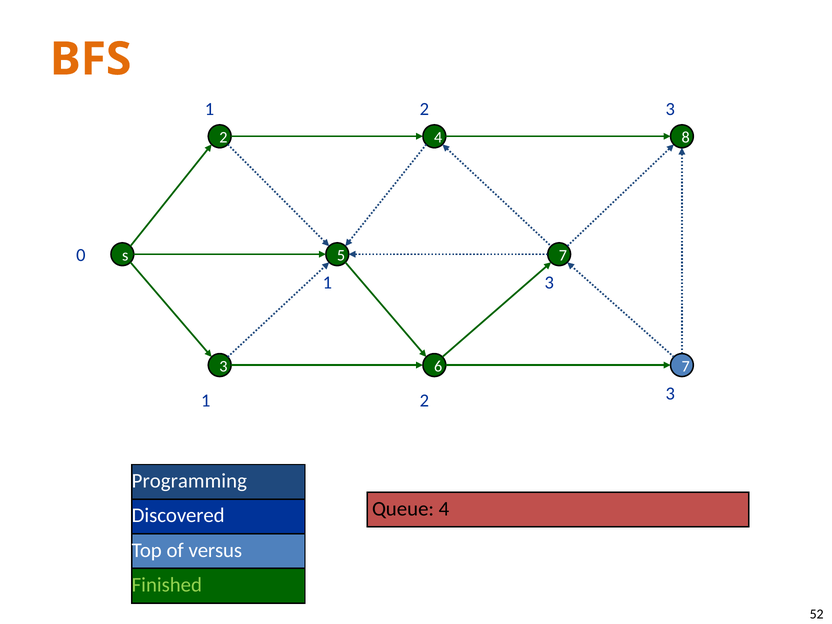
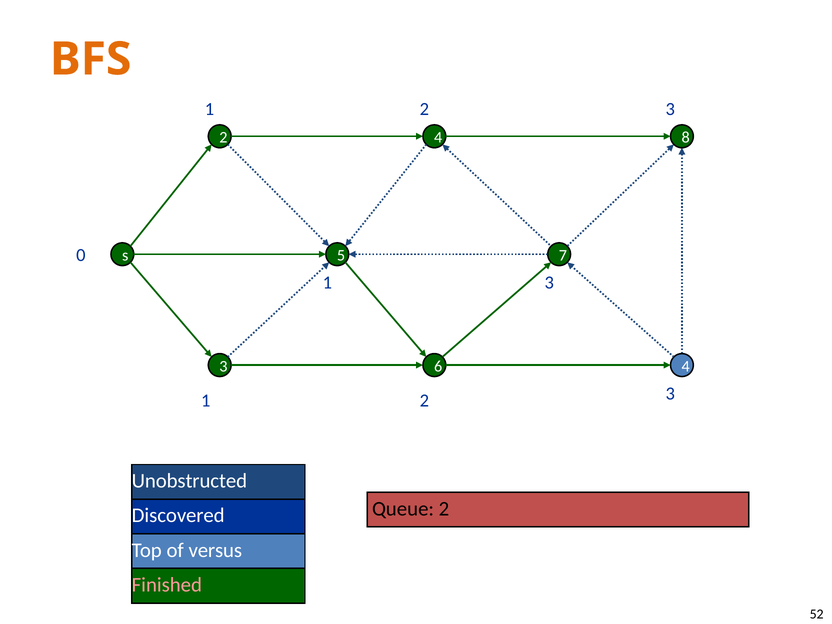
6 7: 7 -> 4
Programming: Programming -> Unobstructed
Queue 4: 4 -> 2
Finished colour: light green -> pink
